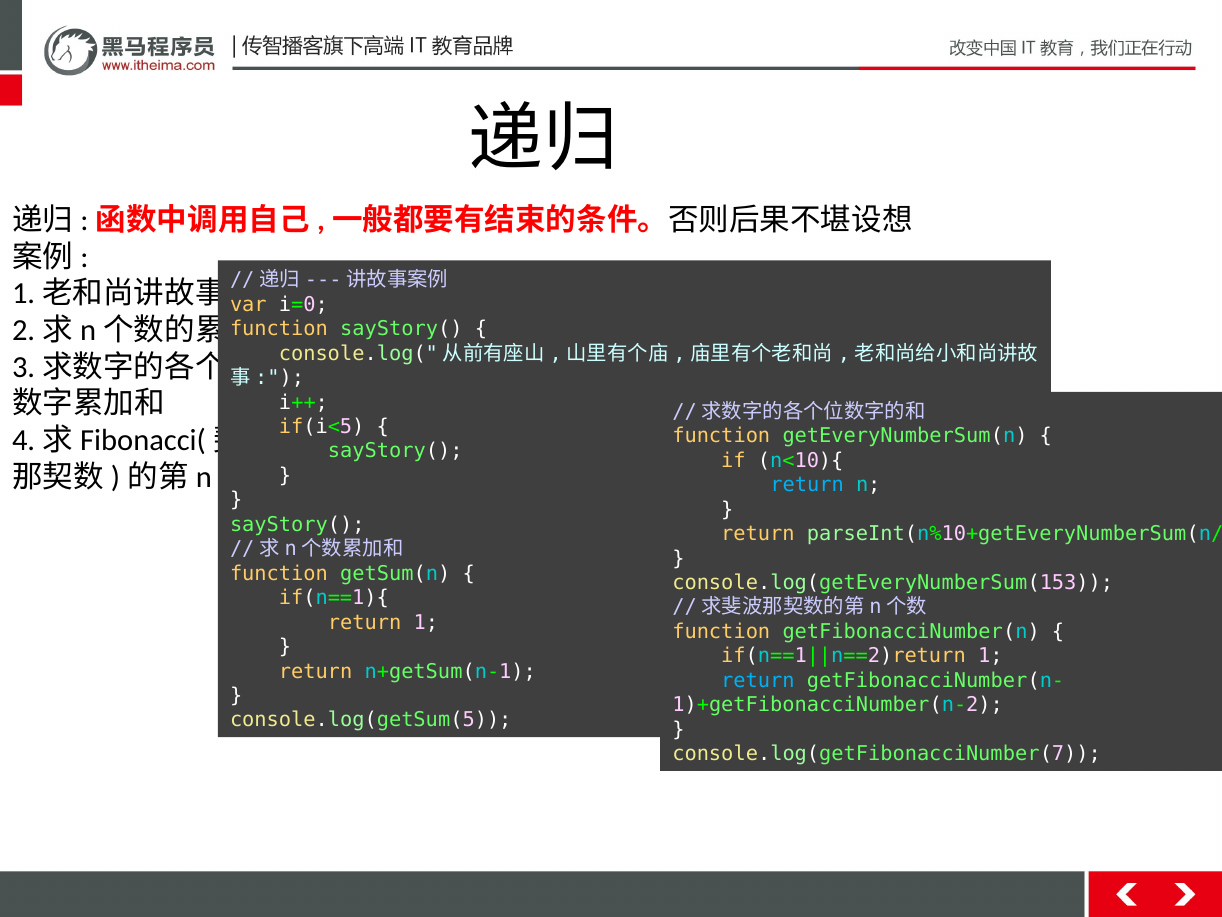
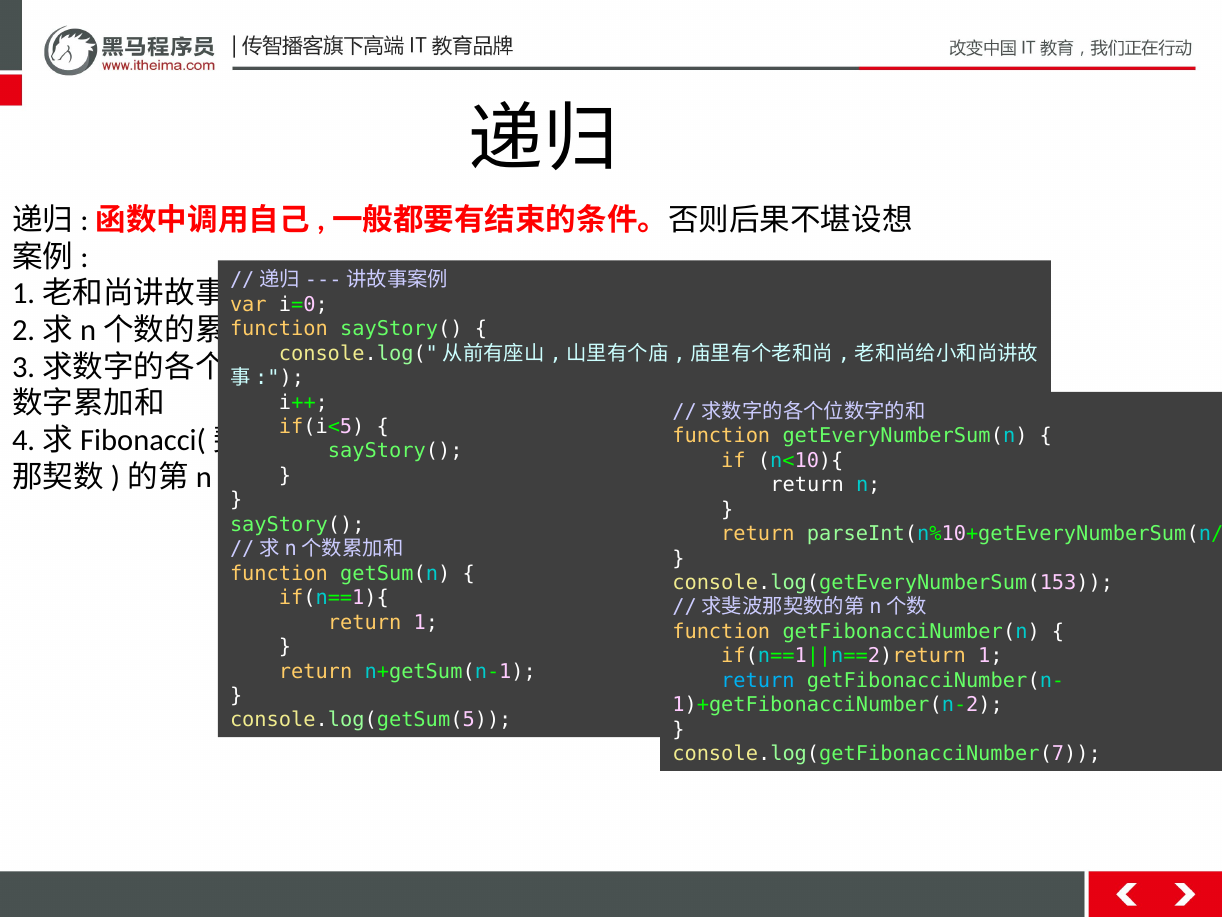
return at (807, 485) colour: light blue -> white
